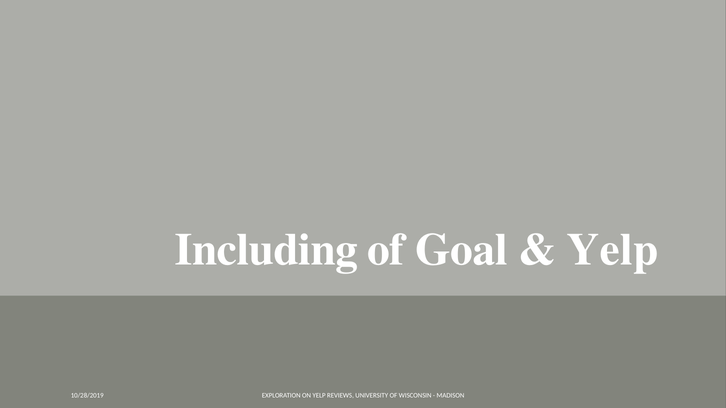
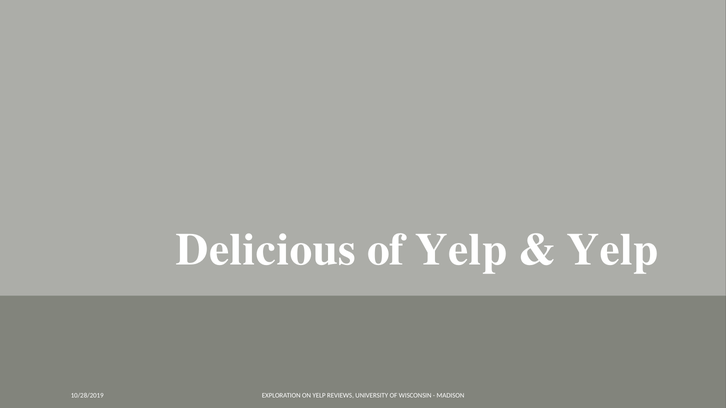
Including: Including -> Delicious
of Goal: Goal -> Yelp
